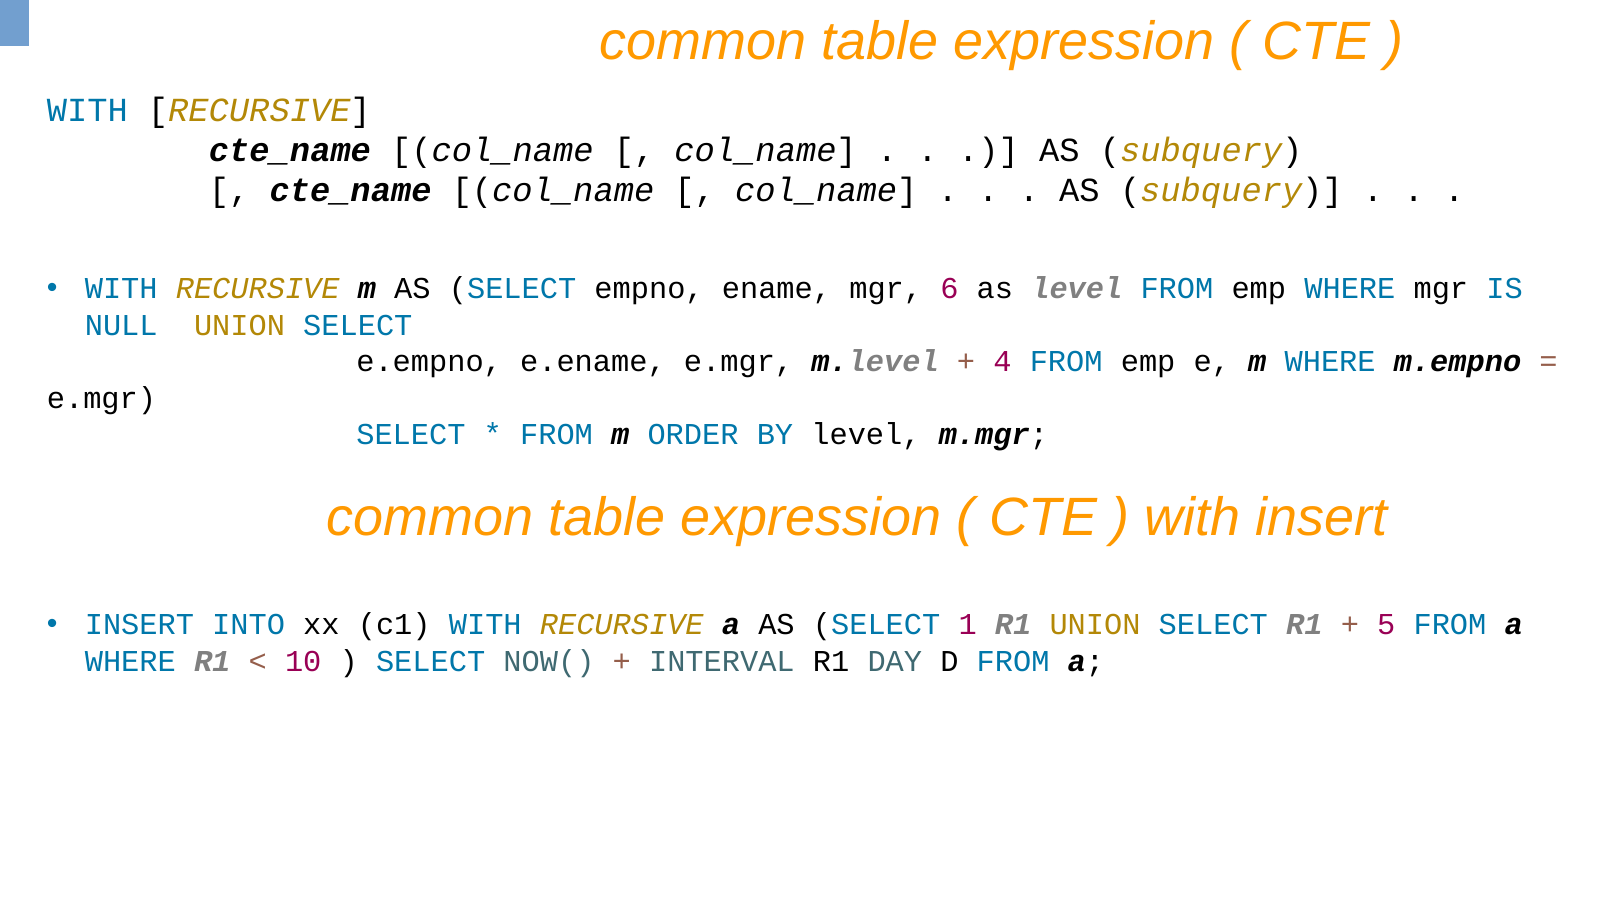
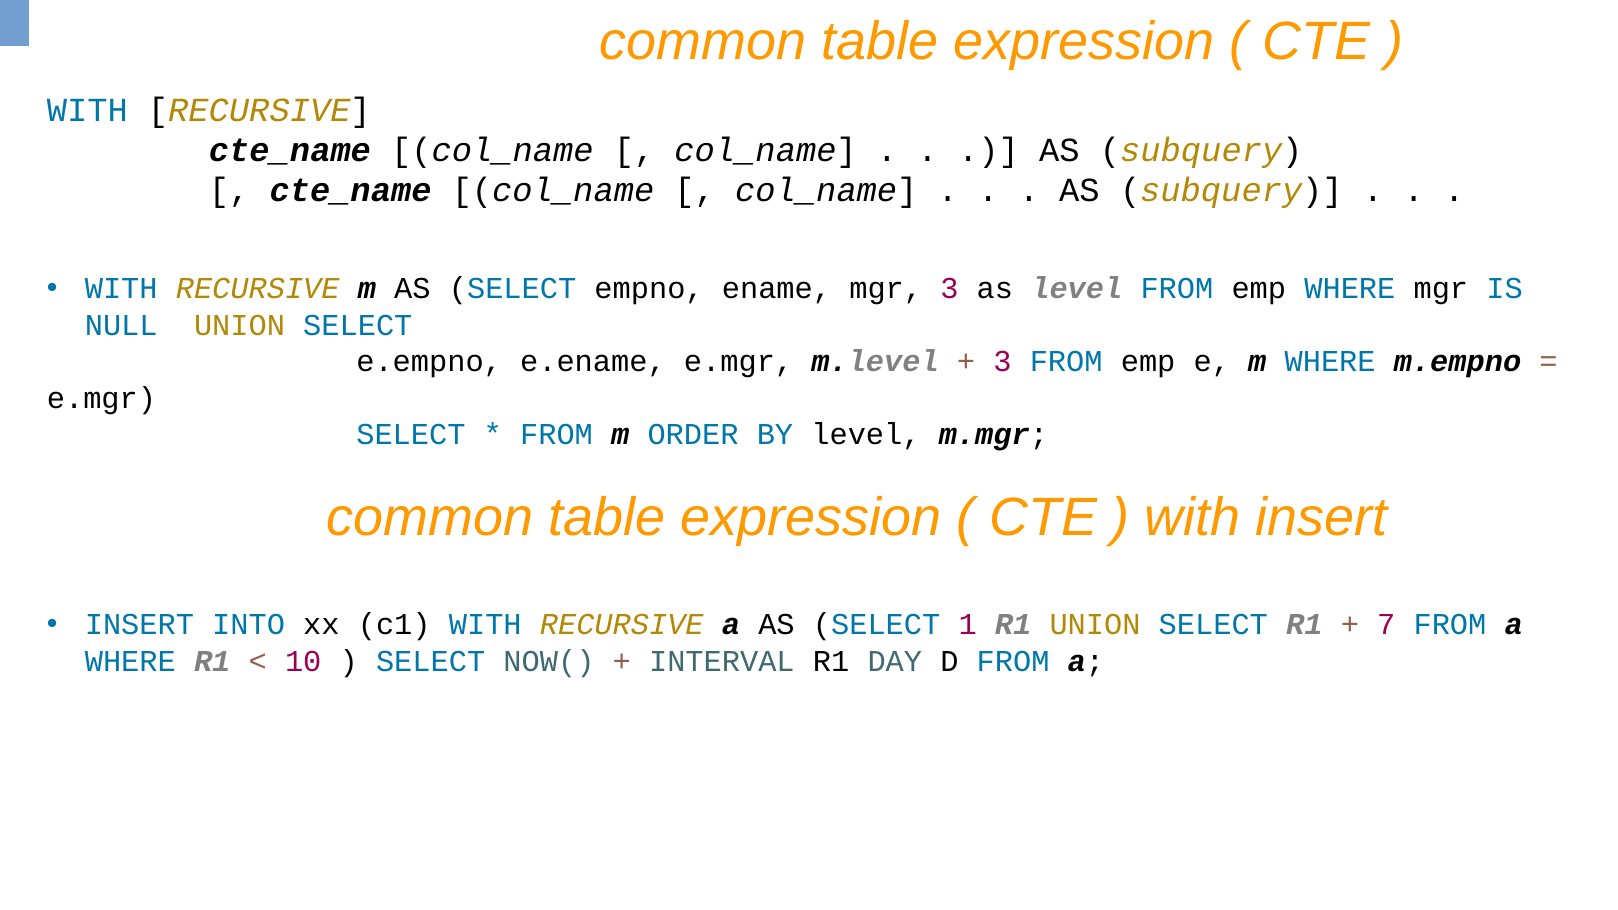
mgr 6: 6 -> 3
4 at (1002, 362): 4 -> 3
5: 5 -> 7
